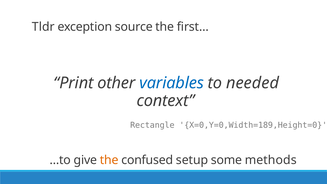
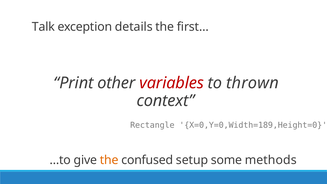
Tldr: Tldr -> Talk
source: source -> details
variables colour: blue -> red
needed: needed -> thrown
